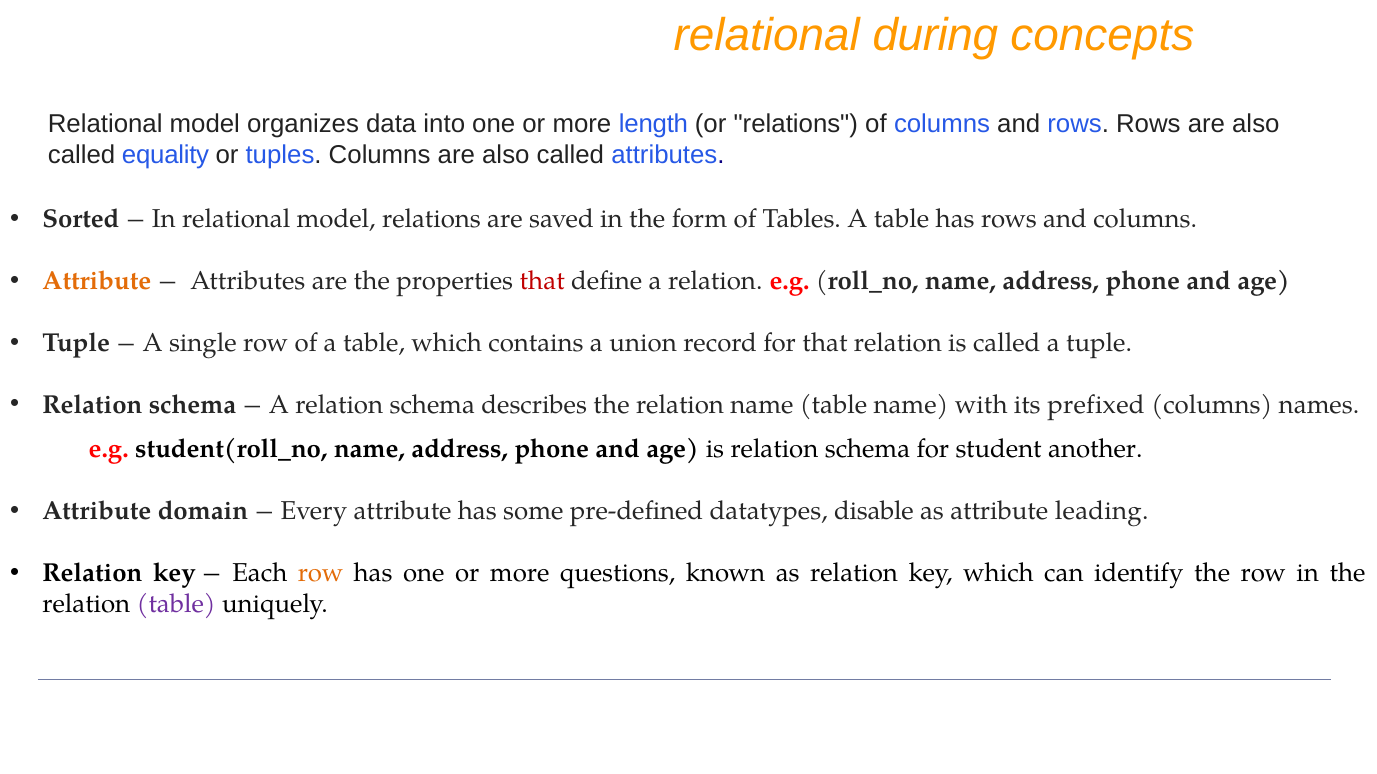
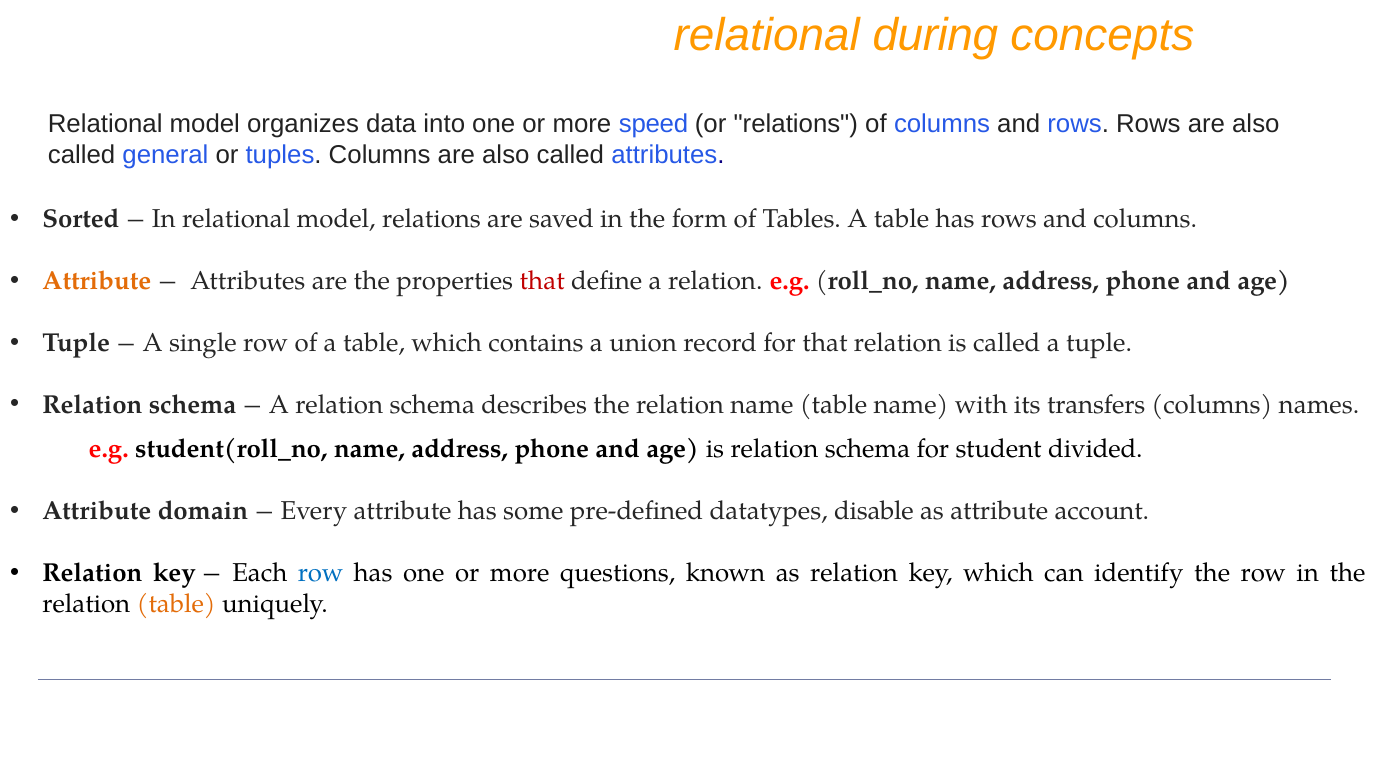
length: length -> speed
equality: equality -> general
prefixed: prefixed -> transfers
another: another -> divided
leading: leading -> account
row at (321, 574) colour: orange -> blue
table at (176, 605) colour: purple -> orange
